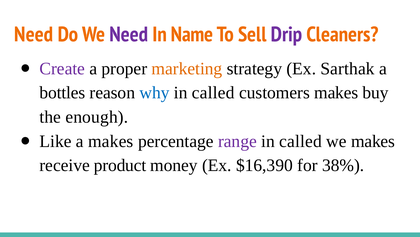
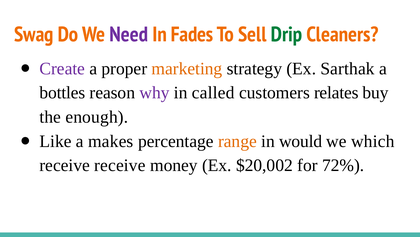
Need at (34, 34): Need -> Swag
Name: Name -> Fades
Drip colour: purple -> green
why colour: blue -> purple
customers makes: makes -> relates
range colour: purple -> orange
called at (301, 141): called -> would
we makes: makes -> which
receive product: product -> receive
$16,390: $16,390 -> $20,002
38%: 38% -> 72%
